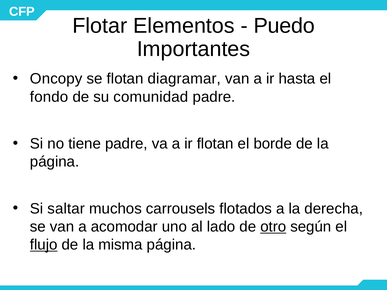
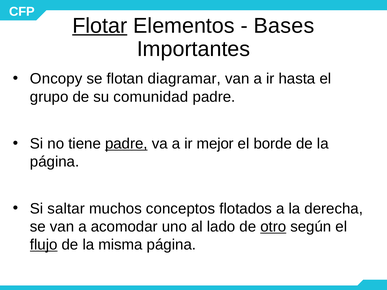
Flotar underline: none -> present
Puedo: Puedo -> Bases
fondo: fondo -> grupo
padre at (126, 144) underline: none -> present
ir flotan: flotan -> mejor
carrousels: carrousels -> conceptos
